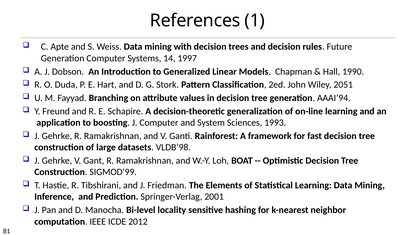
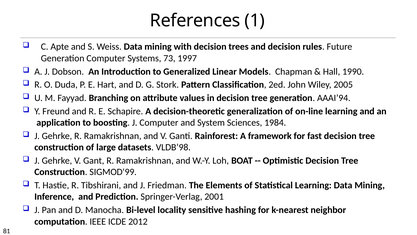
14: 14 -> 73
2051: 2051 -> 2005
1993: 1993 -> 1984
